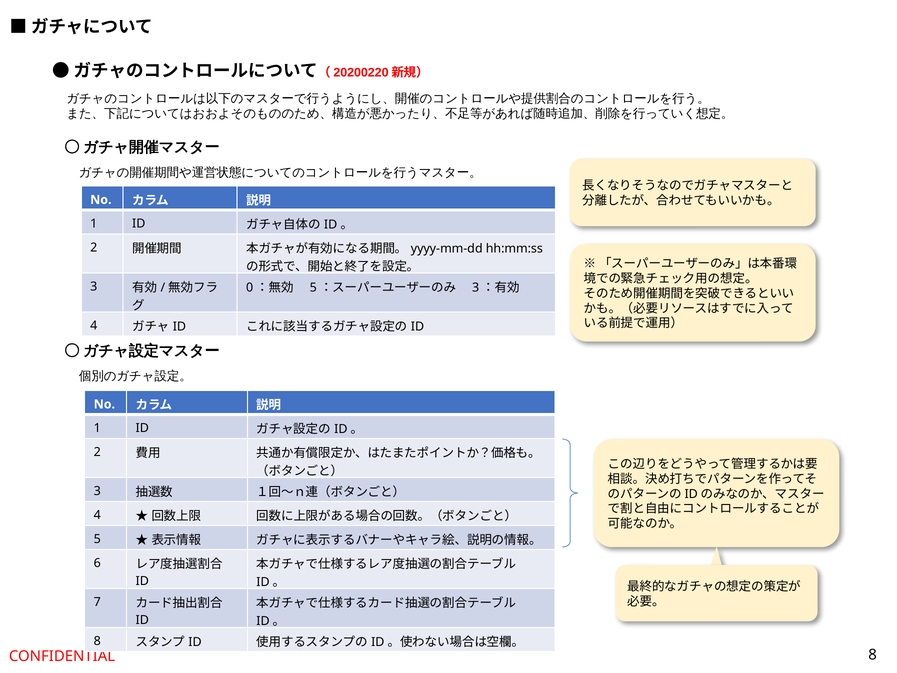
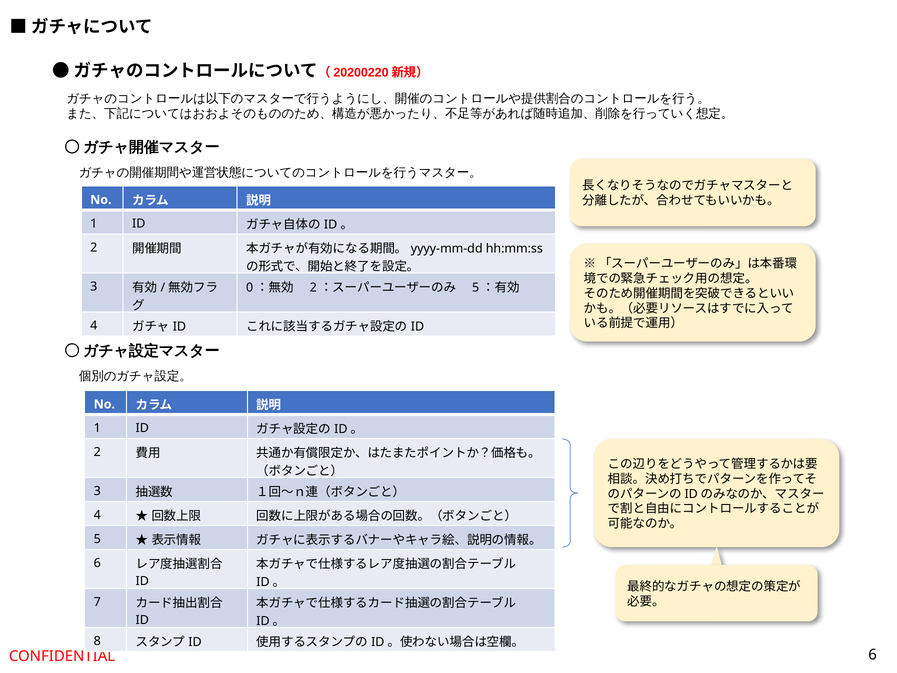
5 at (313, 288): 5 -> 2
3 at (476, 288): 3 -> 5
CONFIDENTIAL 8: 8 -> 6
